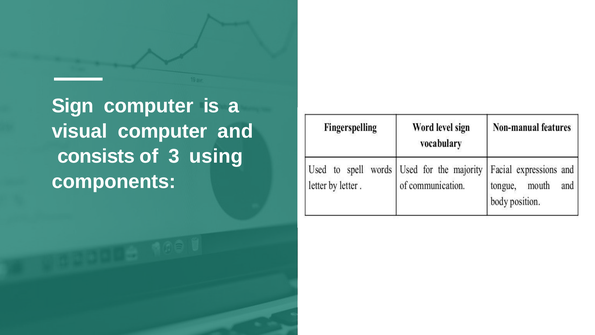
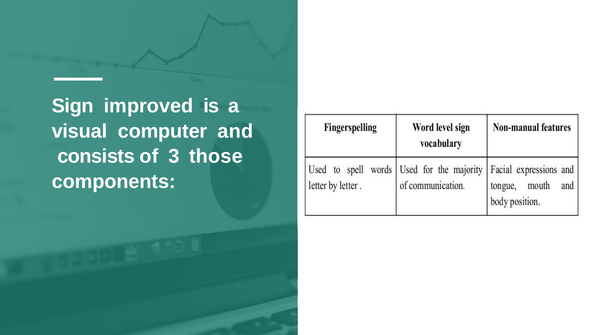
Sign computer: computer -> improved
using: using -> those
